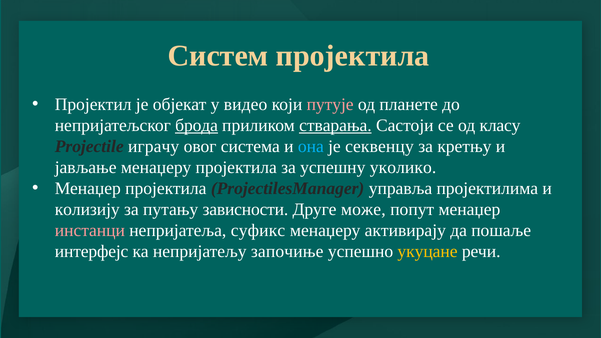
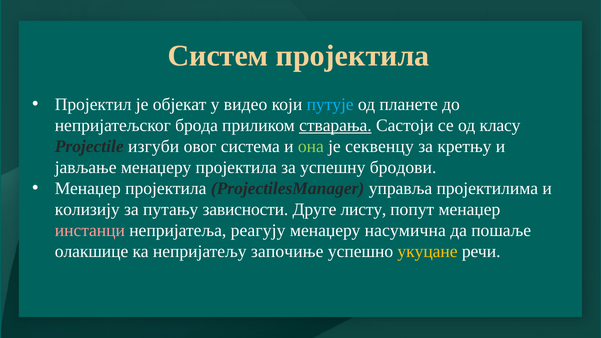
путује colour: pink -> light blue
брода underline: present -> none
играчу: играчу -> изгуби
она colour: light blue -> light green
уколико: уколико -> бродови
може: може -> листу
суфикс: суфикс -> реагују
активирају: активирају -> насумична
интерфејс: интерфејс -> олакшице
